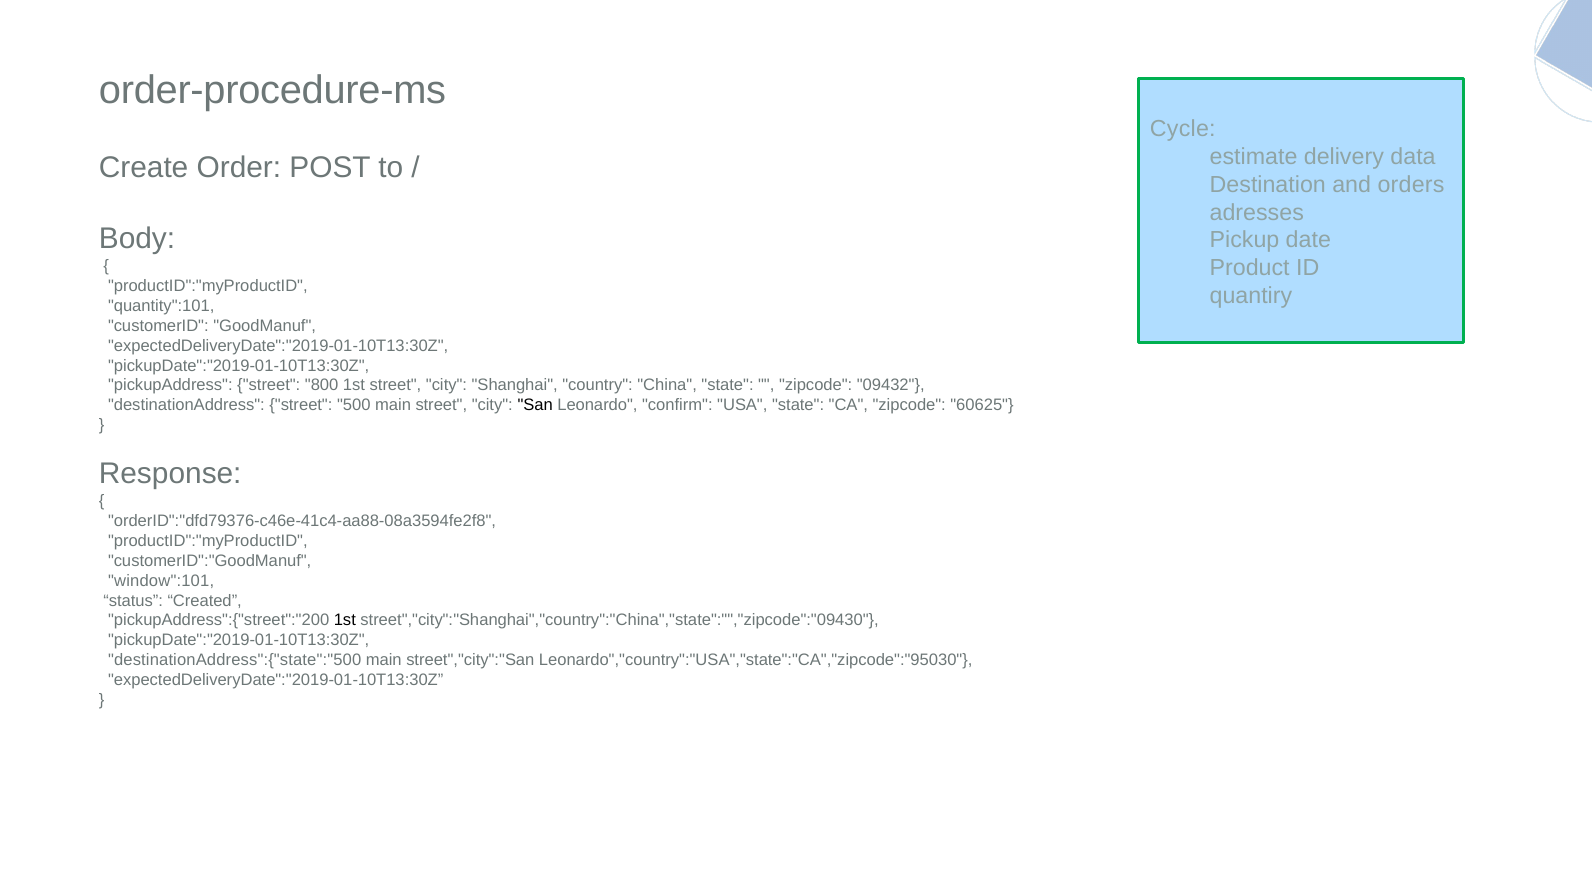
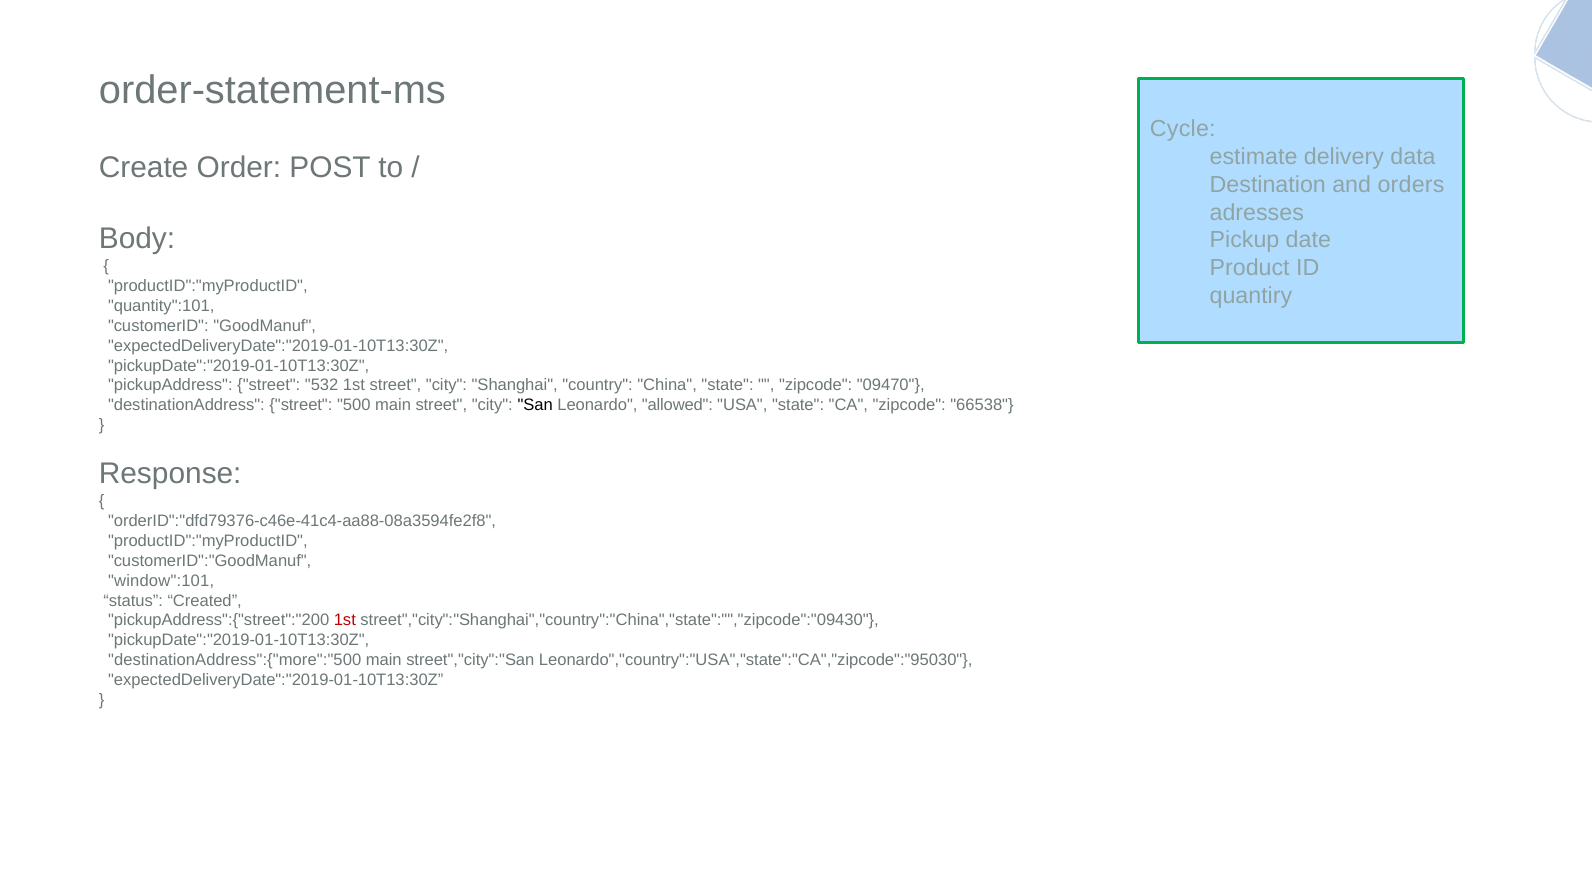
order-procedure-ms: order-procedure-ms -> order-statement-ms
800: 800 -> 532
09432: 09432 -> 09470
confirm: confirm -> allowed
60625: 60625 -> 66538
1st at (345, 621) colour: black -> red
destinationAddress":{"state":"500: destinationAddress":{"state":"500 -> destinationAddress":{"more":"500
